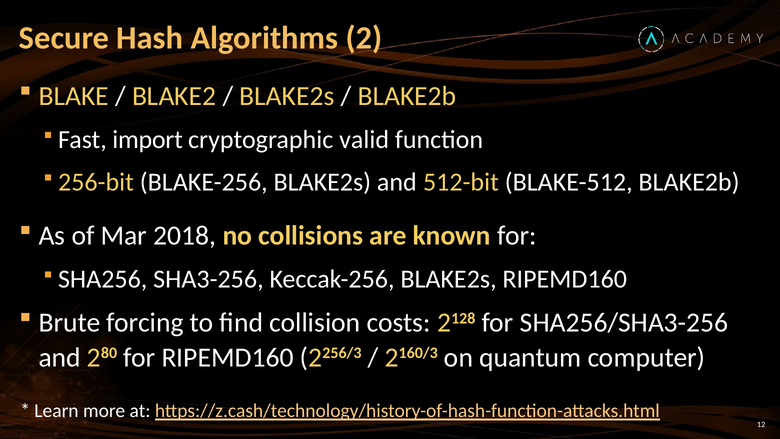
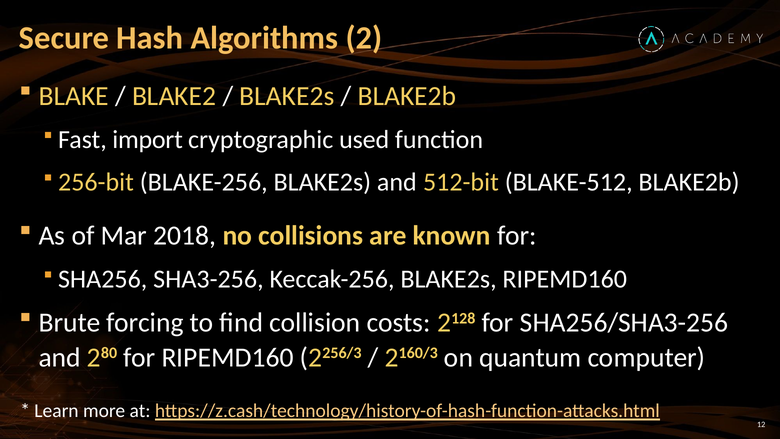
valid: valid -> used
